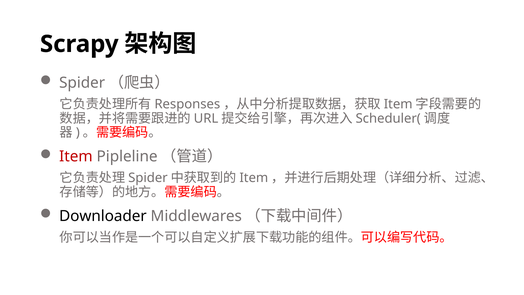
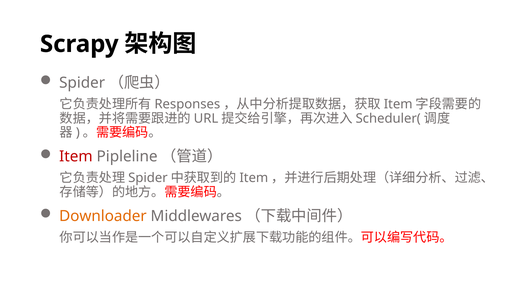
Downloader colour: black -> orange
